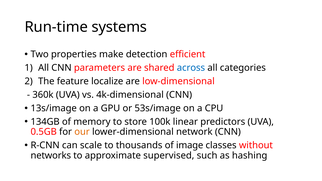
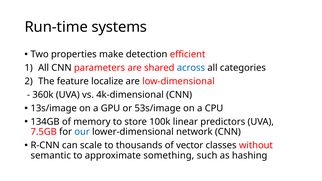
0.5GB: 0.5GB -> 7.5GB
our colour: orange -> blue
image: image -> vector
networks: networks -> semantic
supervised: supervised -> something
